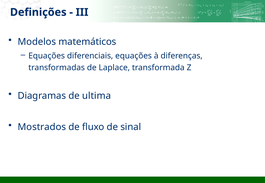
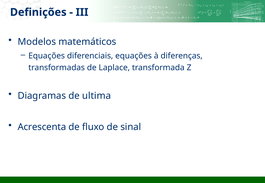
Mostrados: Mostrados -> Acrescenta
